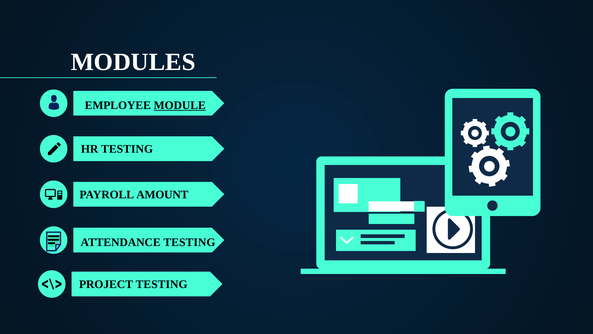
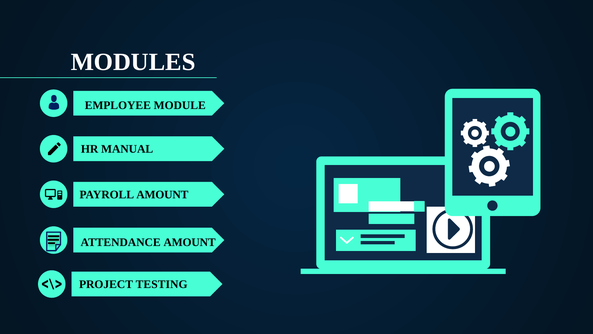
MODULE underline: present -> none
HR TESTING: TESTING -> MANUAL
ATTENDANCE TESTING: TESTING -> AMOUNT
